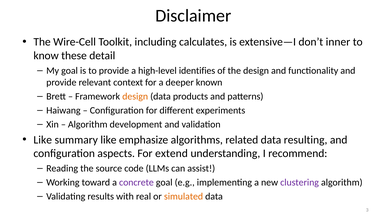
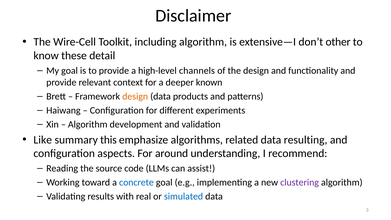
including calculates: calculates -> algorithm
inner: inner -> other
identifies: identifies -> channels
summary like: like -> this
extend: extend -> around
concrete colour: purple -> blue
simulated colour: orange -> blue
